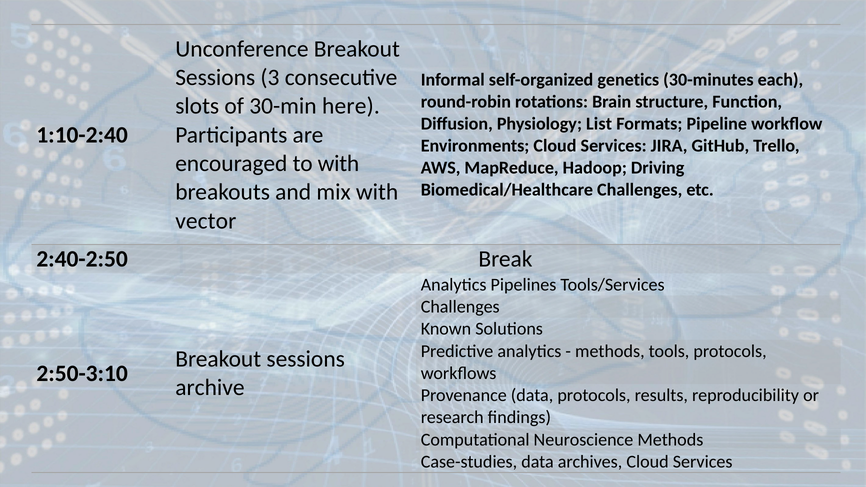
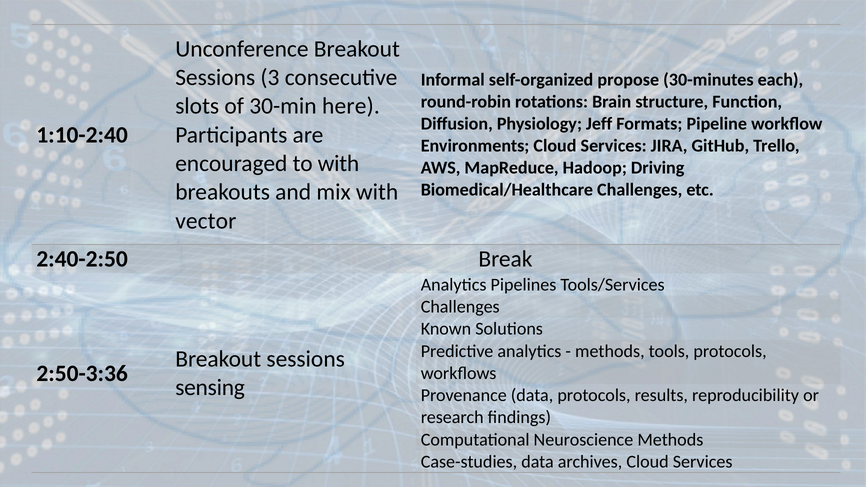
genetics: genetics -> propose
List: List -> Jeff
2:50-3:10: 2:50-3:10 -> 2:50-3:36
archive: archive -> sensing
